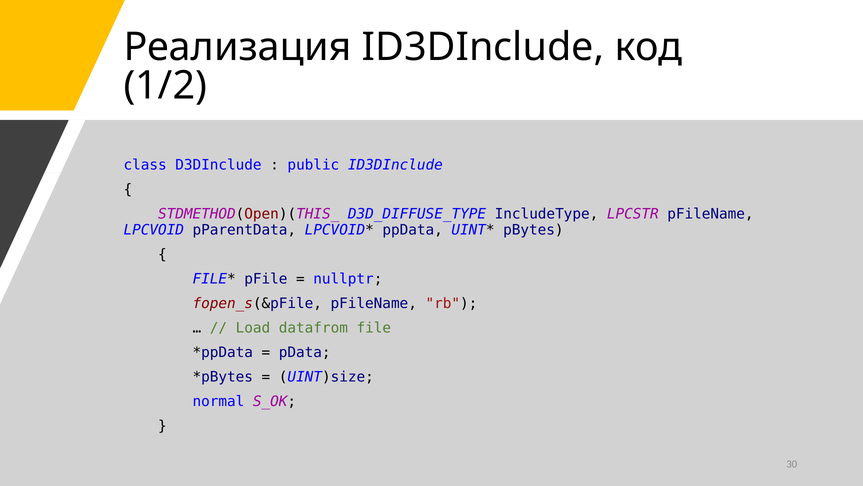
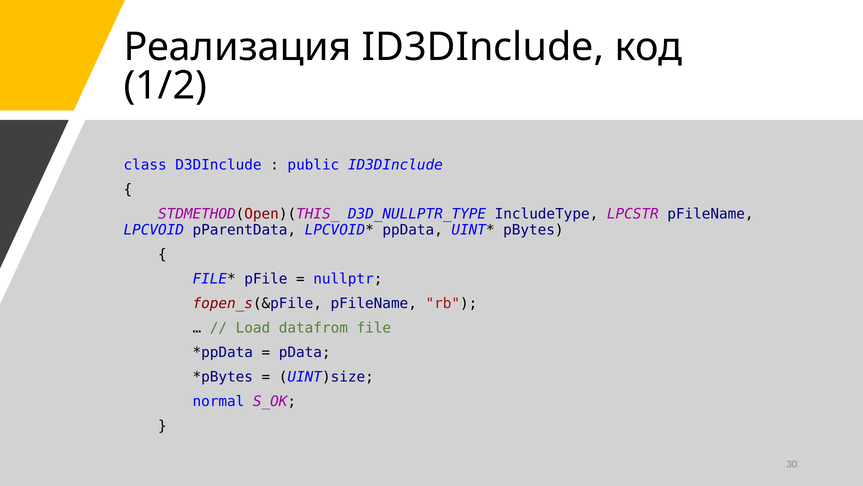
D3D_DIFFUSE_TYPE: D3D_DIFFUSE_TYPE -> D3D_NULLPTR_TYPE
